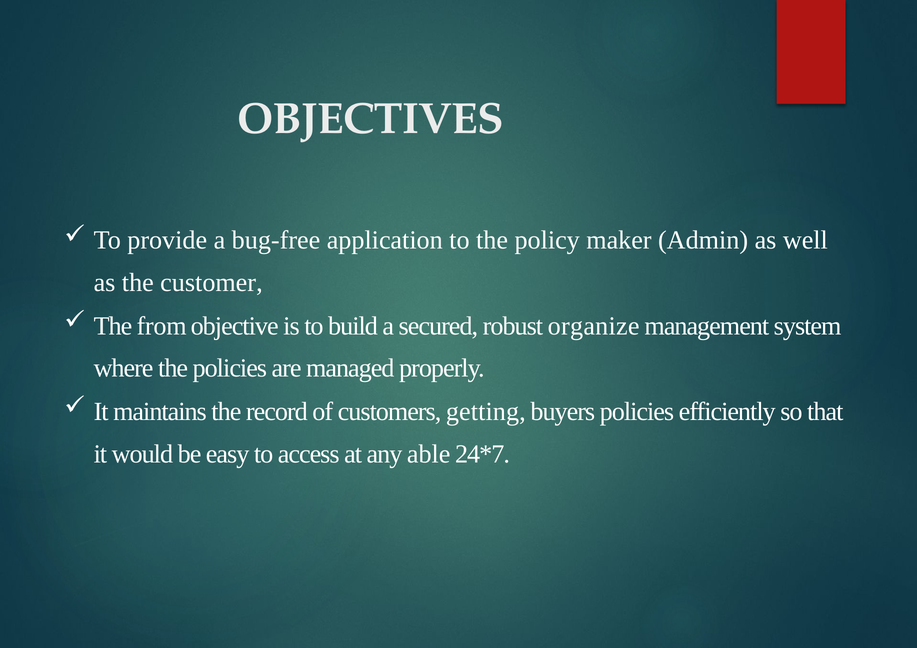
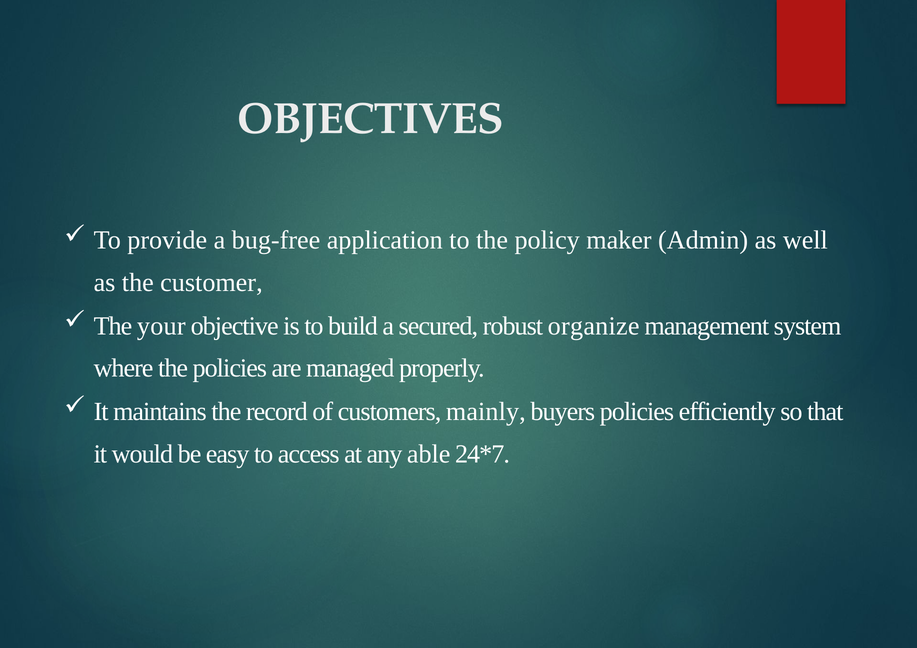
from: from -> your
getting: getting -> mainly
